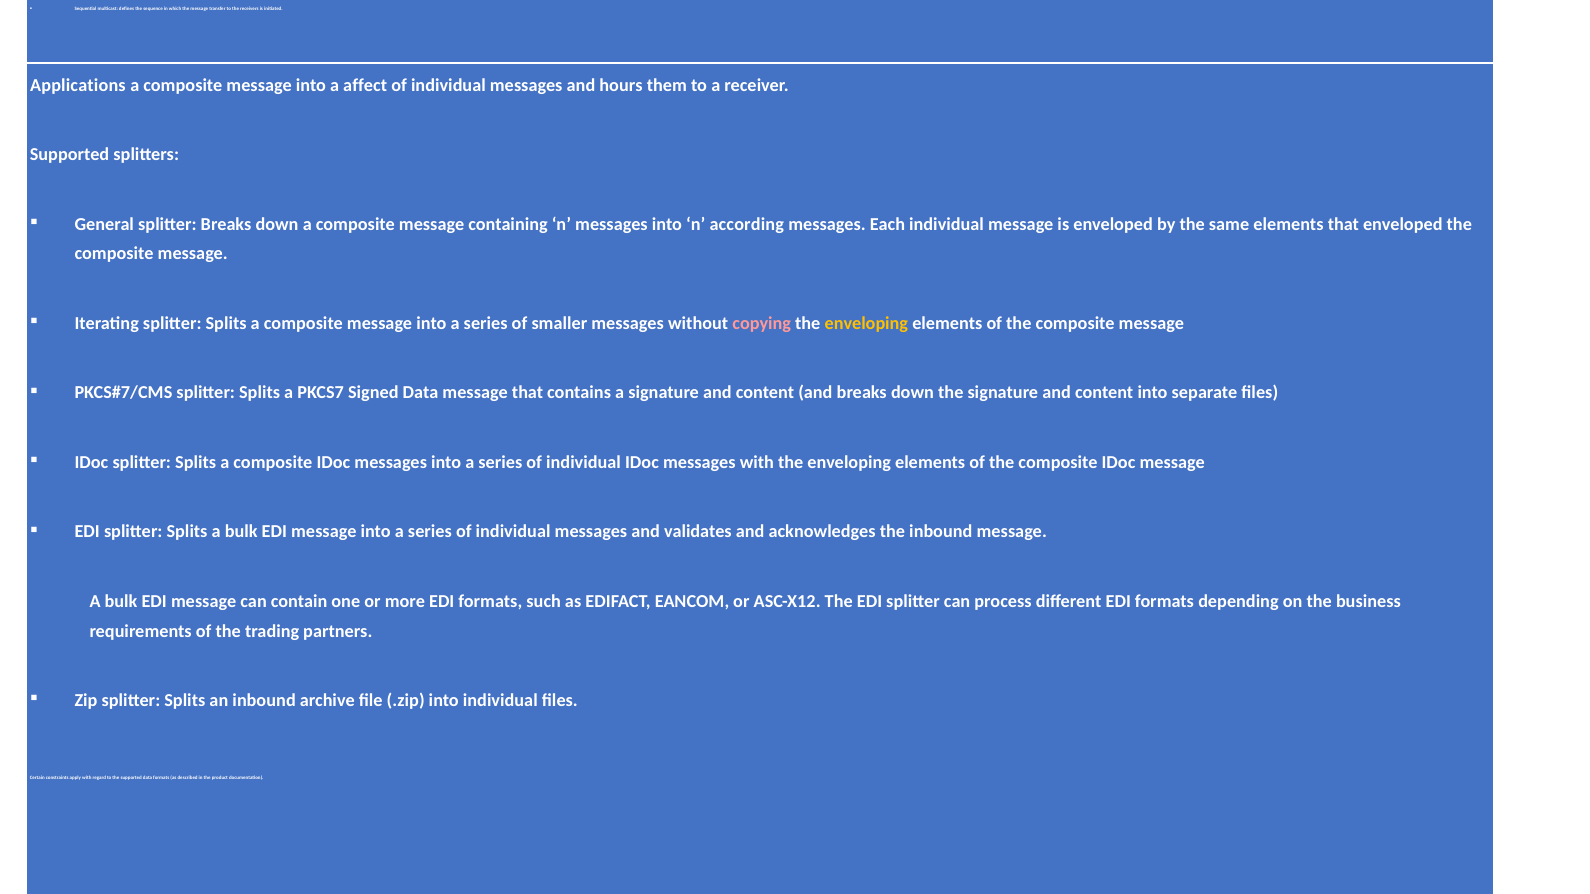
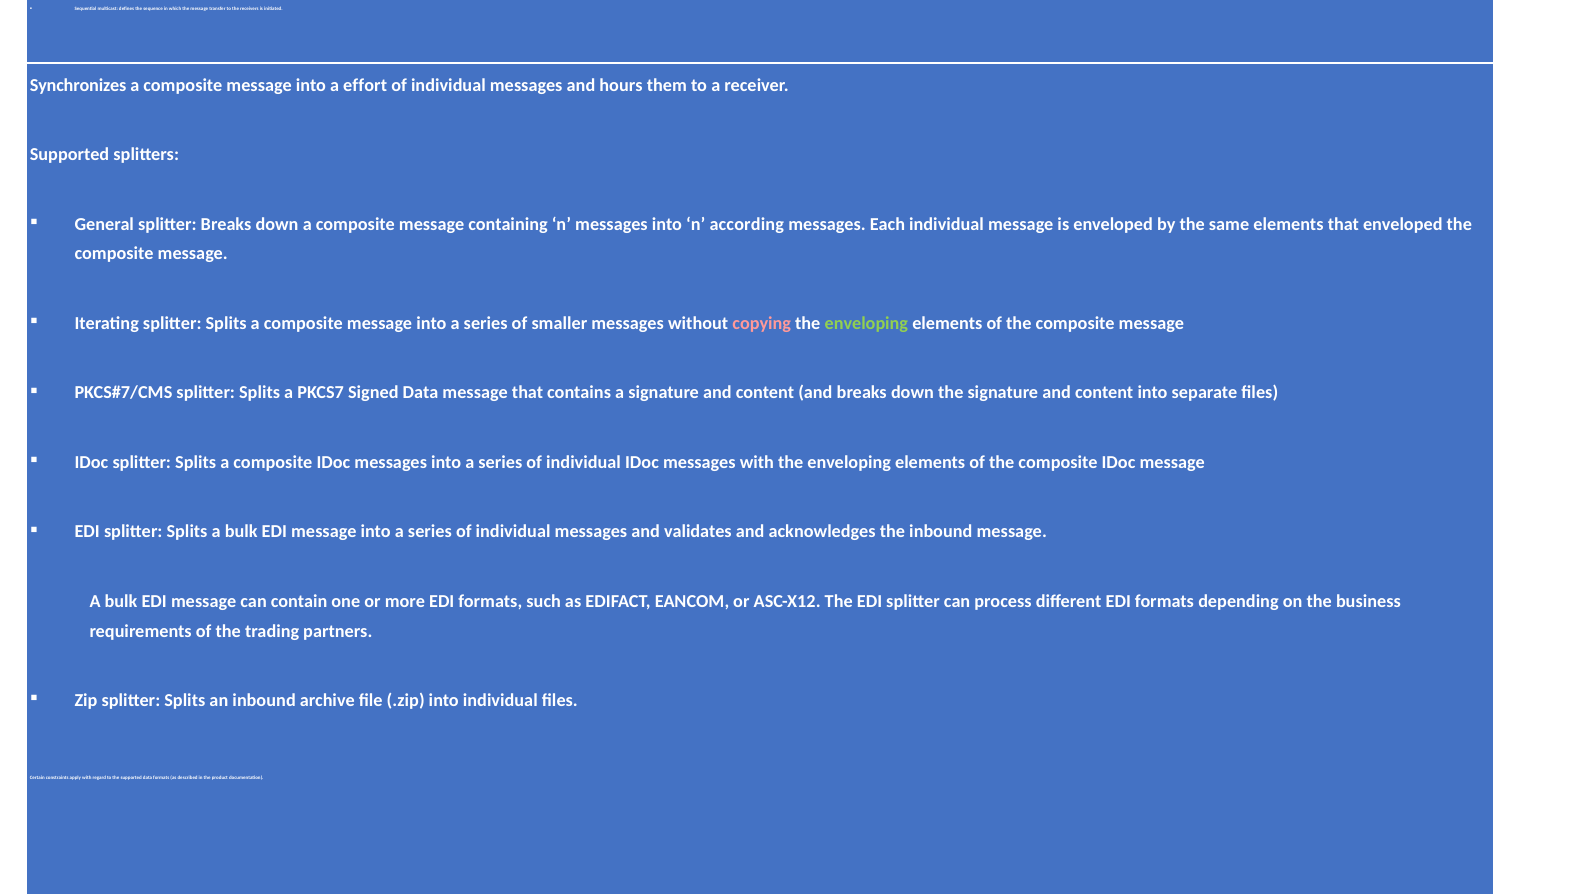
Applications: Applications -> Synchronizes
affect: affect -> effort
enveloping at (866, 324) colour: yellow -> light green
